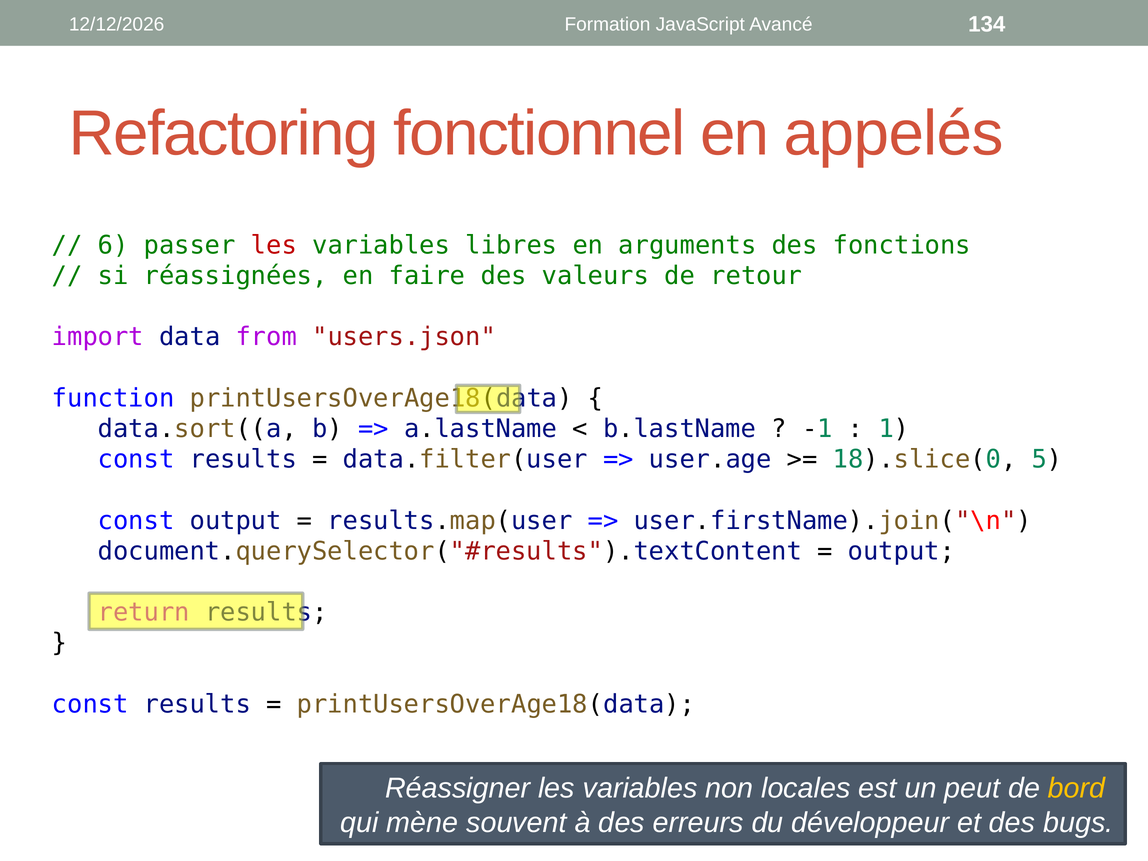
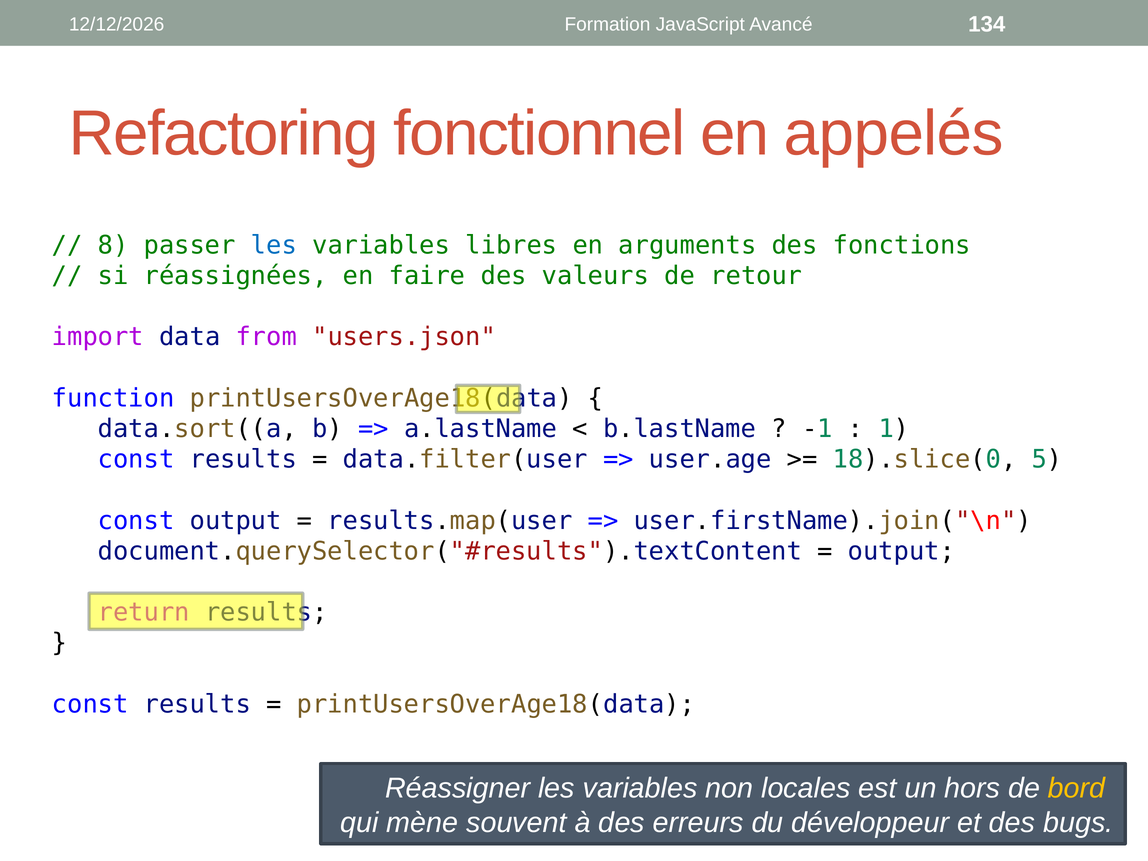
6: 6 -> 8
les at (274, 245) colour: red -> blue
peut: peut -> hors
